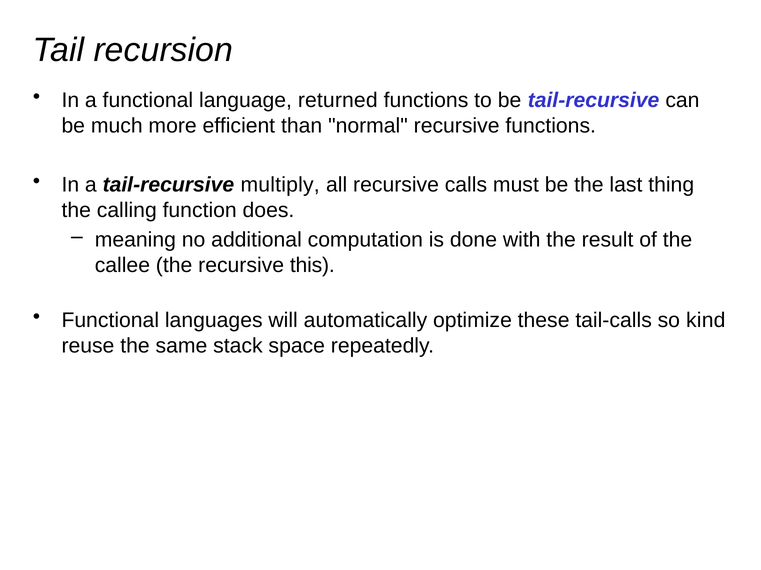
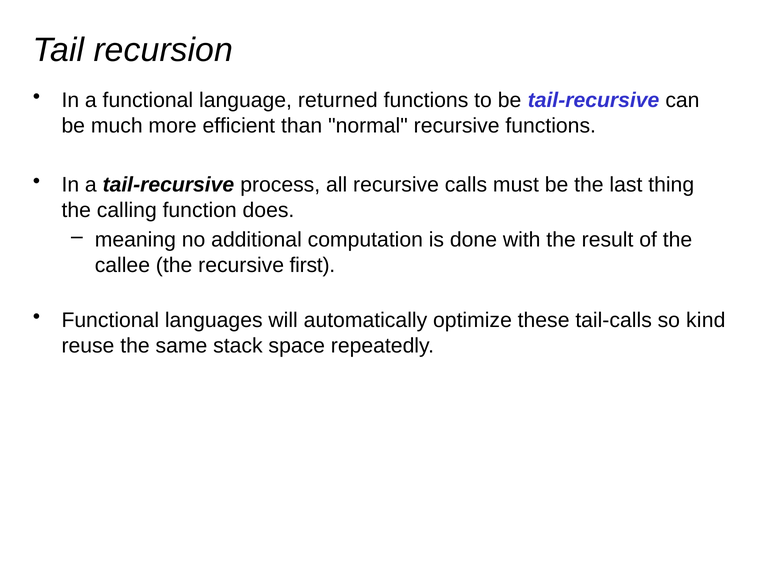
multiply: multiply -> process
this: this -> first
